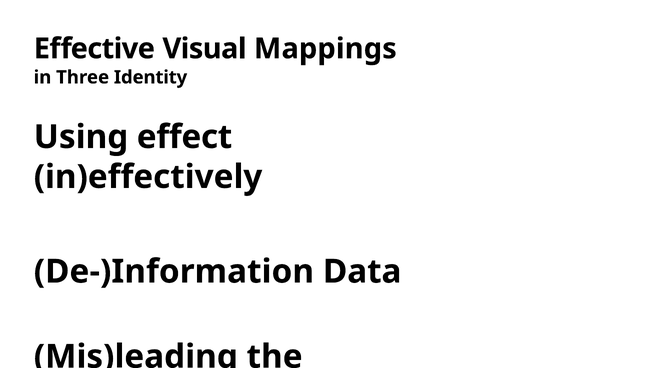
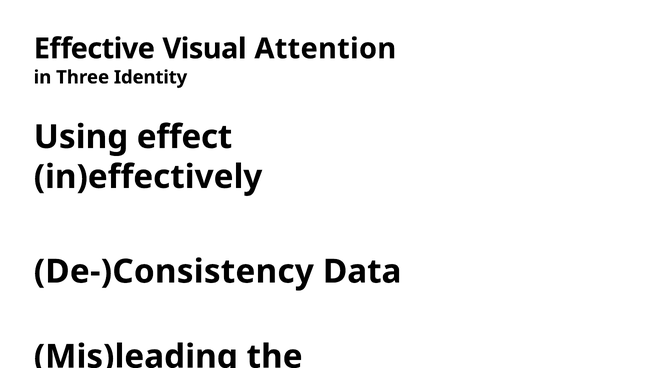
Mappings: Mappings -> Attention
De-)Information: De-)Information -> De-)Consistency
